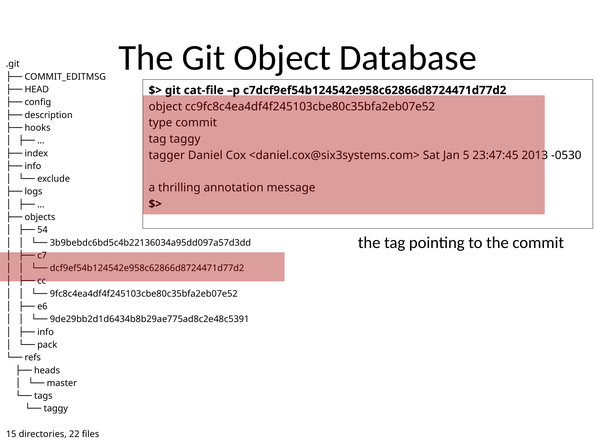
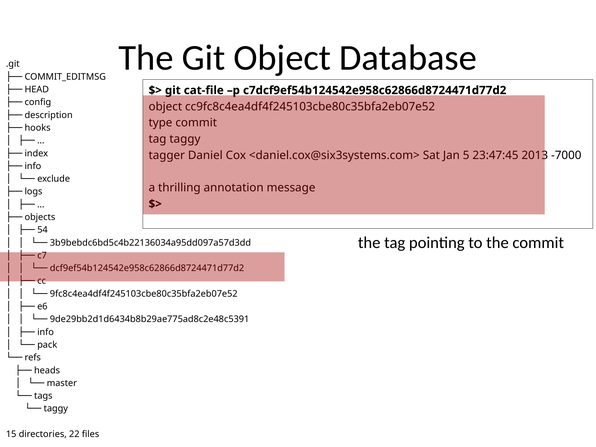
-0530: -0530 -> -7000
